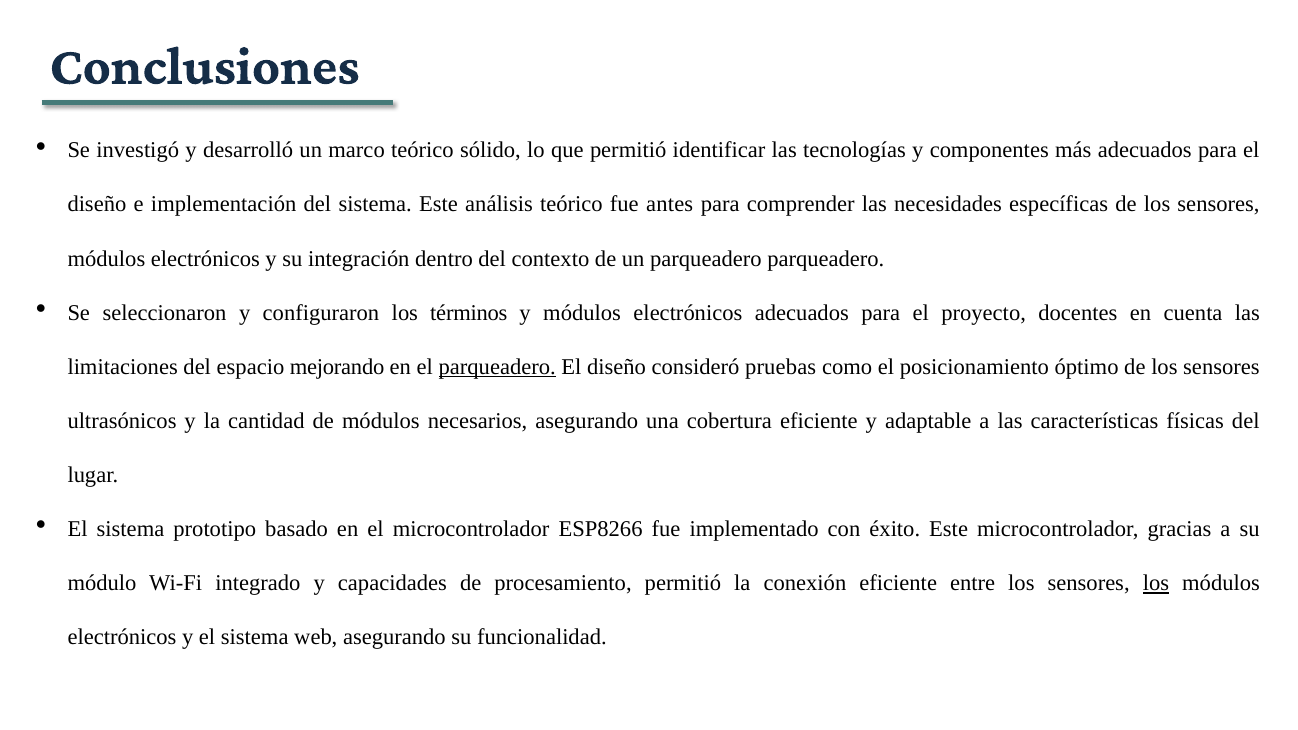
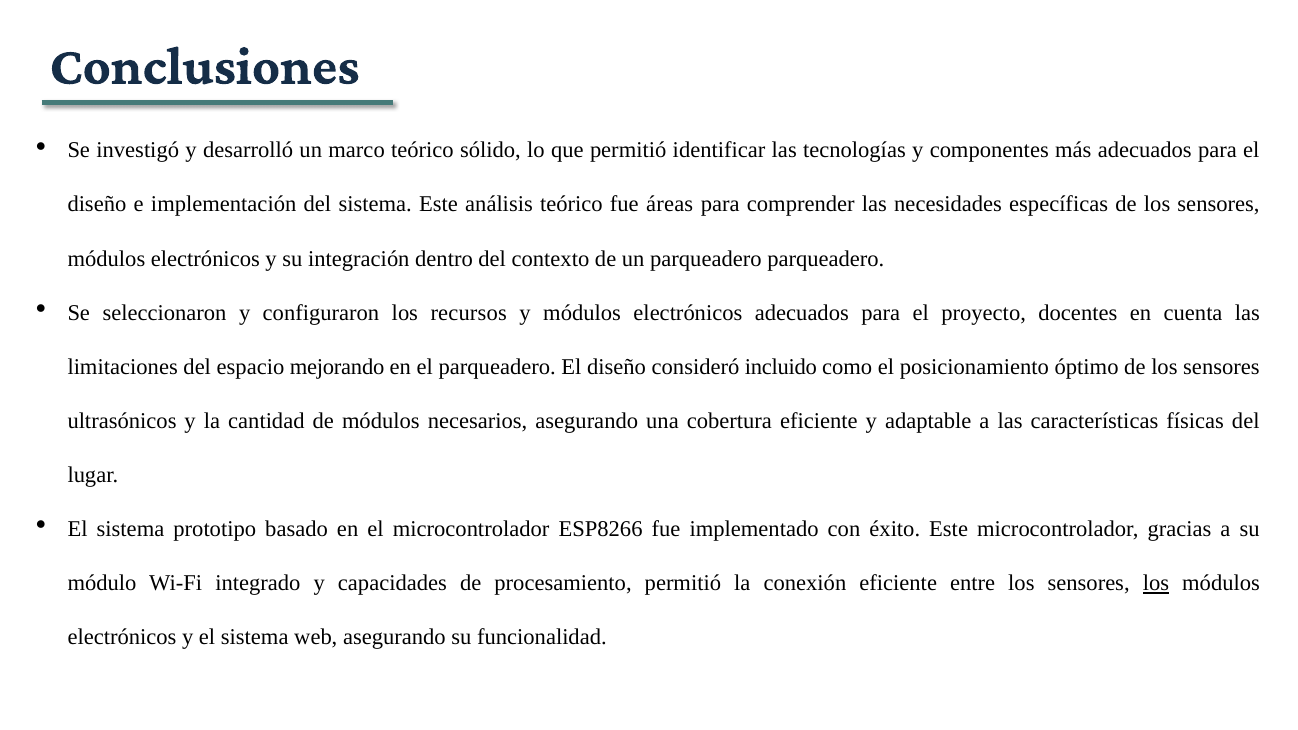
antes: antes -> áreas
términos: términos -> recursos
parqueadero at (497, 367) underline: present -> none
pruebas: pruebas -> incluido
